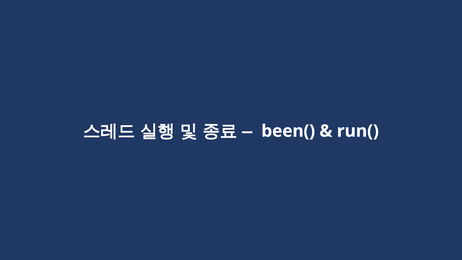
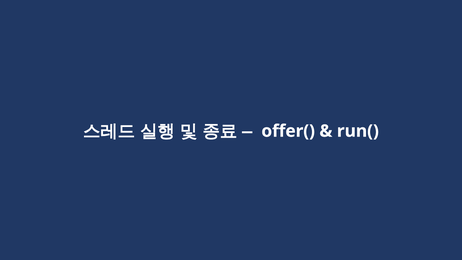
been(: been( -> offer(
